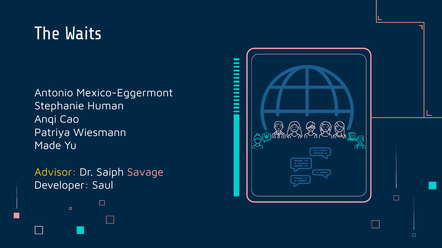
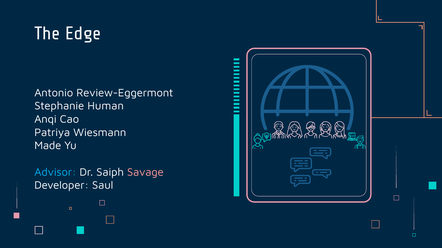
Waits: Waits -> Edge
Mexico-Eggermont: Mexico-Eggermont -> Review-Eggermont
Advisor colour: yellow -> light blue
